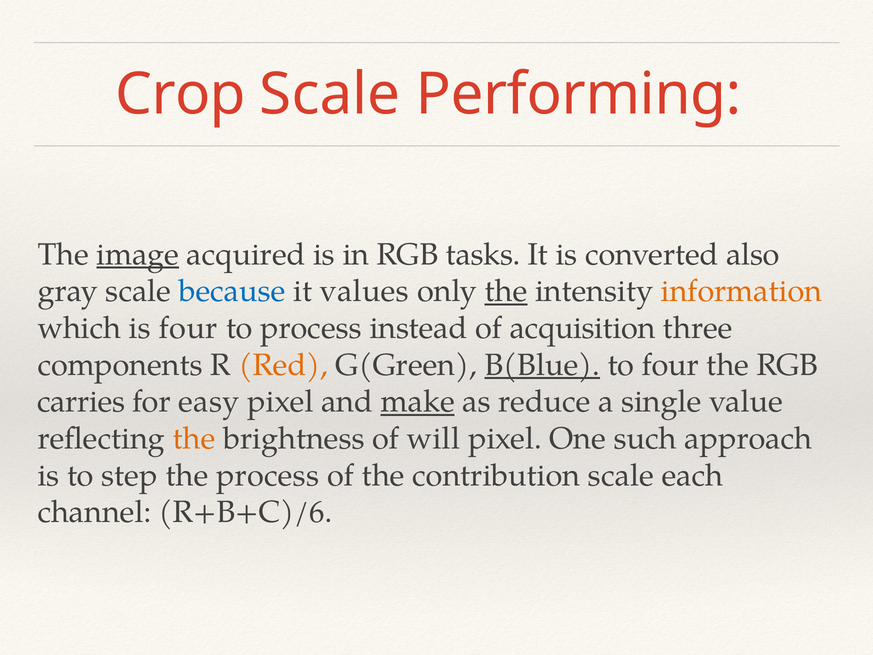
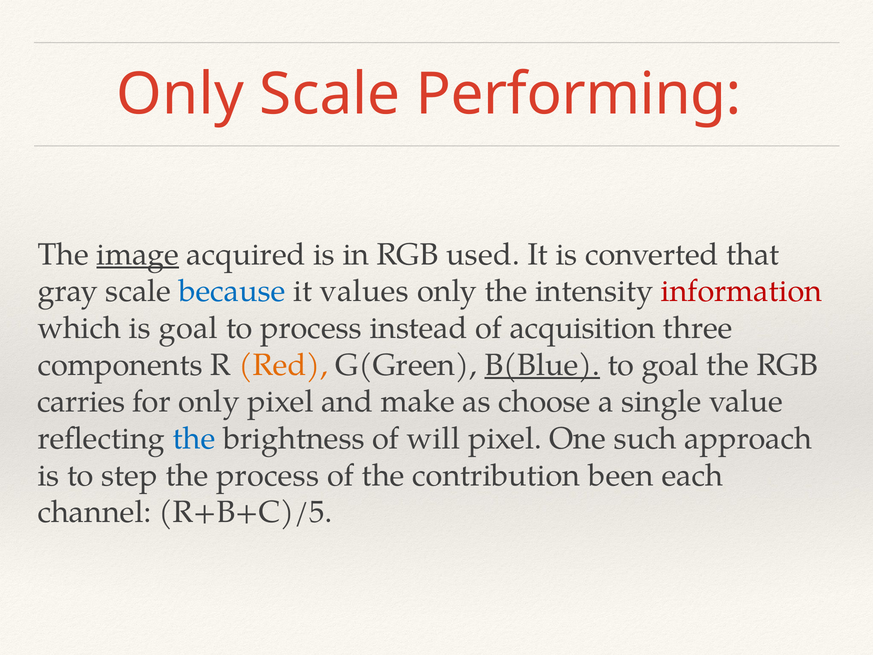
Crop at (180, 94): Crop -> Only
tasks: tasks -> used
also: also -> that
the at (506, 291) underline: present -> none
information colour: orange -> red
is four: four -> goal
to four: four -> goal
for easy: easy -> only
make underline: present -> none
reduce: reduce -> choose
the at (194, 438) colour: orange -> blue
contribution scale: scale -> been
R+B+C)/6: R+B+C)/6 -> R+B+C)/5
